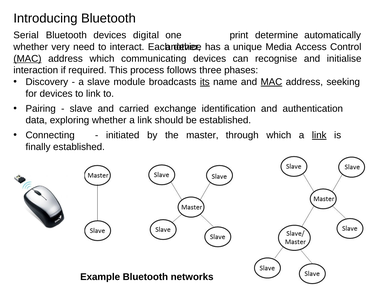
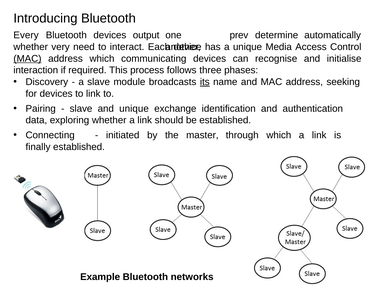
Serial: Serial -> Every
digital: digital -> output
print: print -> prev
MAC at (271, 82) underline: present -> none
and carried: carried -> unique
link at (319, 135) underline: present -> none
